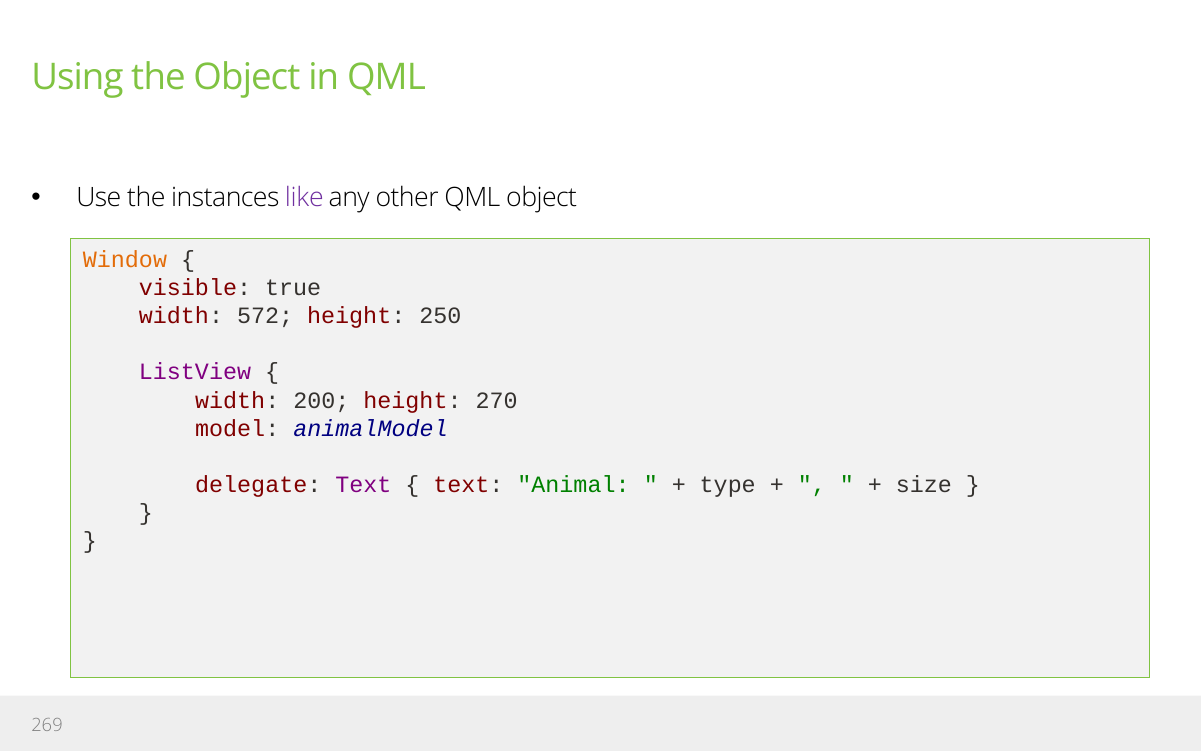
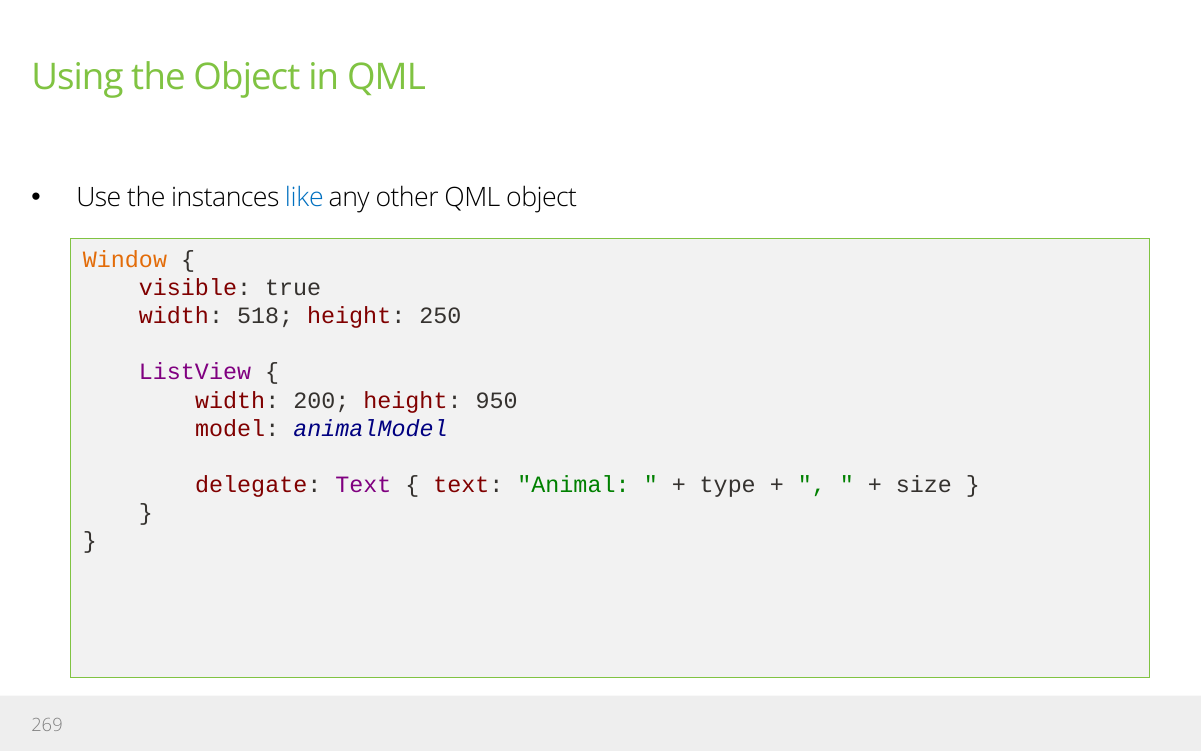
like colour: purple -> blue
572: 572 -> 518
270: 270 -> 950
